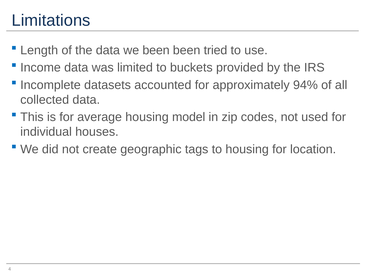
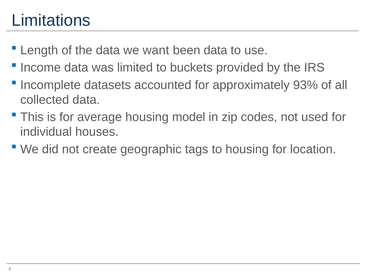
we been: been -> want
been tried: tried -> data
94%: 94% -> 93%
